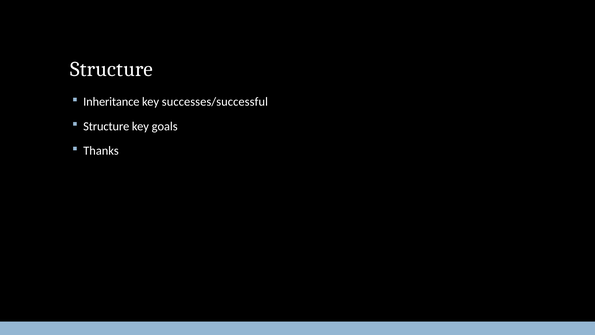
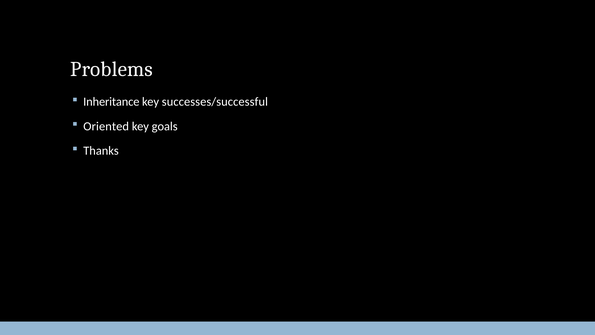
Structure at (112, 69): Structure -> Problems
Structure at (106, 126): Structure -> Oriented
